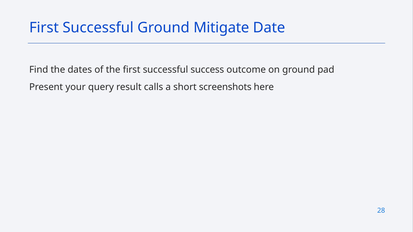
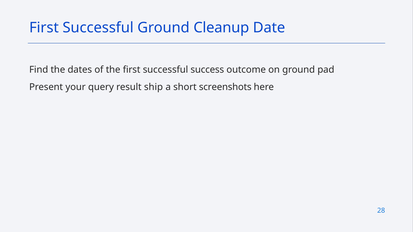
Mitigate: Mitigate -> Cleanup
calls: calls -> ship
